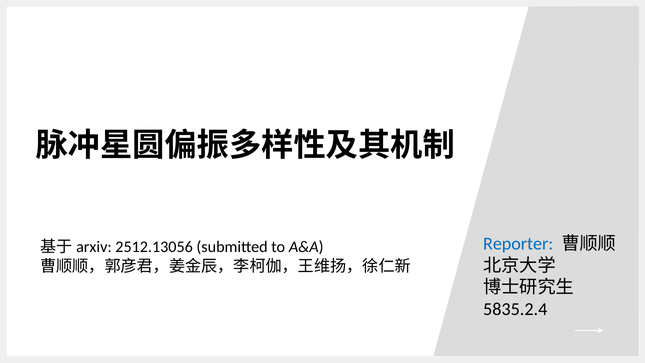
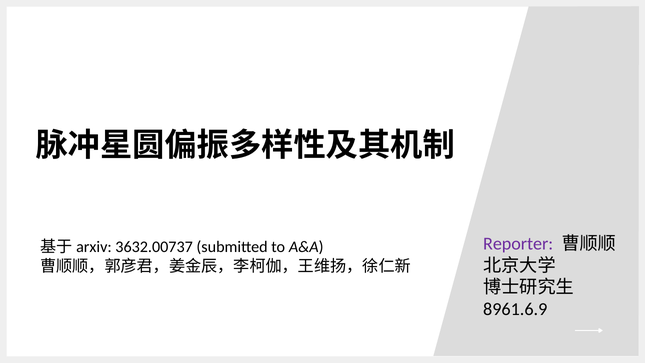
Reporter colour: blue -> purple
2512.13056: 2512.13056 -> 3632.00737
5835.2.4: 5835.2.4 -> 8961.6.9
